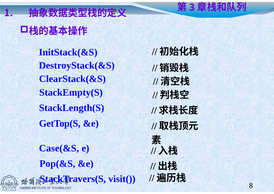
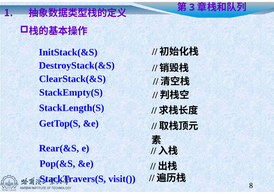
Case(&S: Case(&S -> Rear(&S
